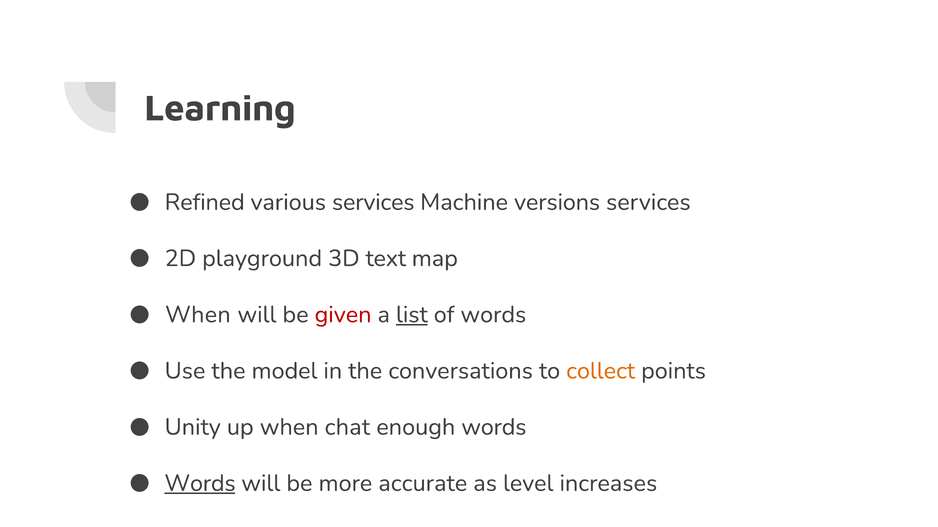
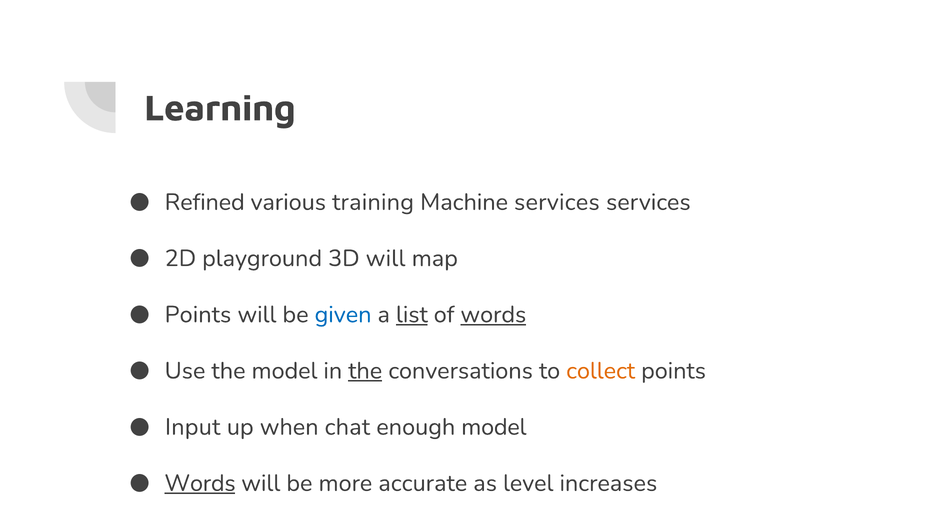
various services: services -> training
Machine versions: versions -> services
3D text: text -> will
When at (198, 315): When -> Points
given colour: red -> blue
words at (493, 315) underline: none -> present
the at (365, 371) underline: none -> present
Unity: Unity -> Input
enough words: words -> model
